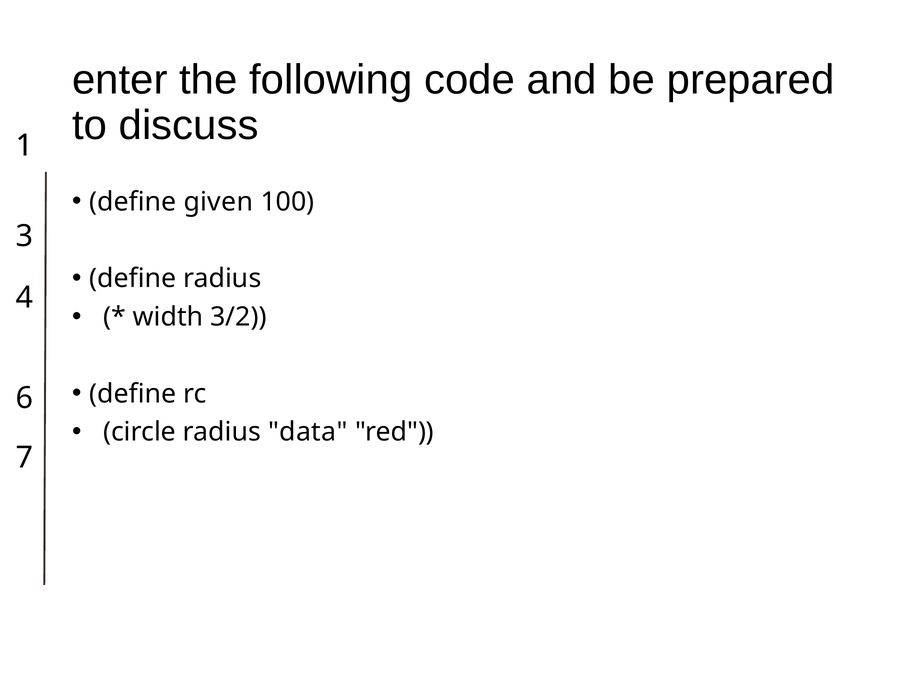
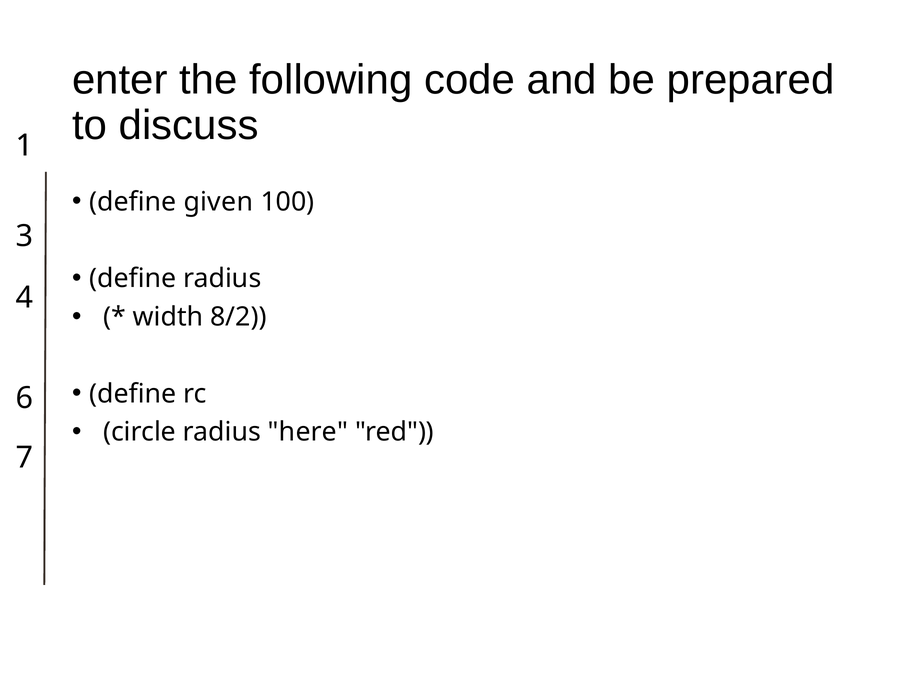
3/2: 3/2 -> 8/2
data: data -> here
